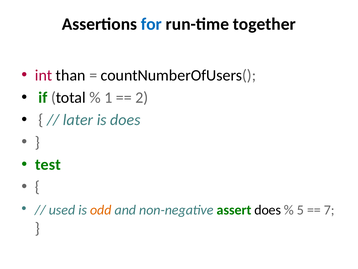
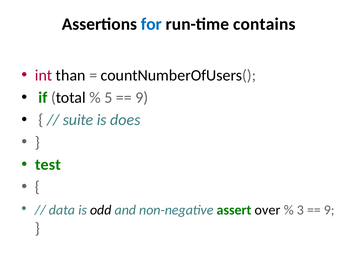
together: together -> contains
1: 1 -> 5
2 at (142, 97): 2 -> 9
later: later -> suite
used: used -> data
odd colour: orange -> black
assert does: does -> over
5: 5 -> 3
7 at (329, 210): 7 -> 9
